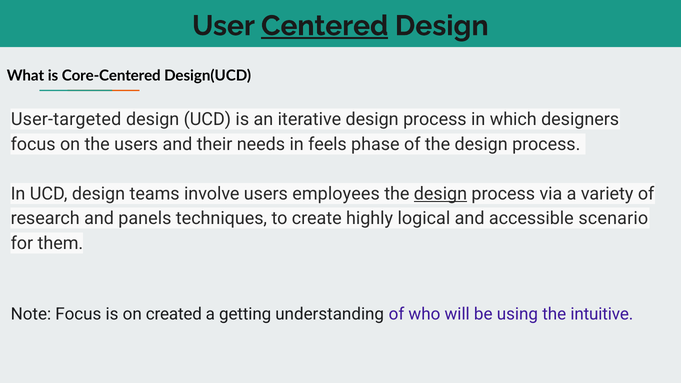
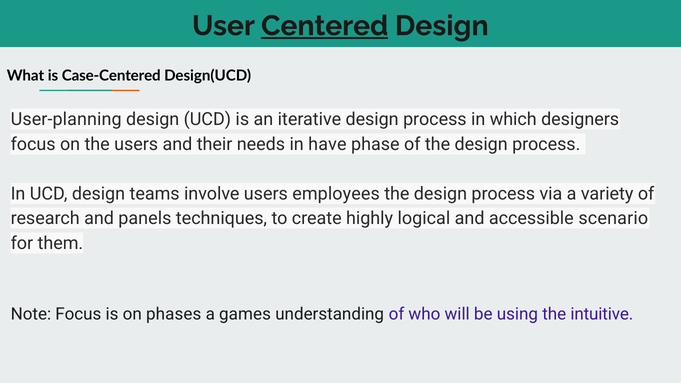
Core-Centered: Core-Centered -> Case-Centered
User-targeted: User-targeted -> User-planning
feels: feels -> have
design at (440, 194) underline: present -> none
created: created -> phases
getting: getting -> games
